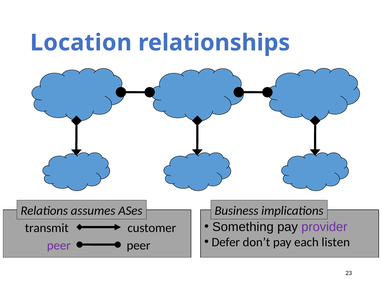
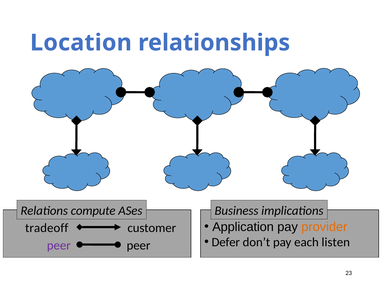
assumes: assumes -> compute
Something: Something -> Application
provider colour: purple -> orange
transmit: transmit -> tradeoff
